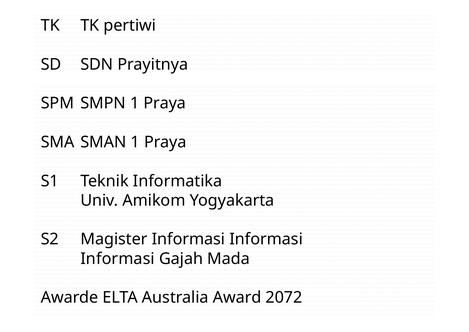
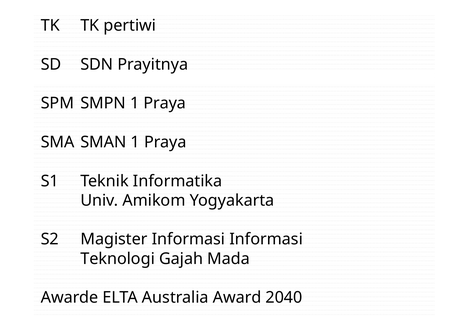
Informasi at (118, 258): Informasi -> Teknologi
2072: 2072 -> 2040
